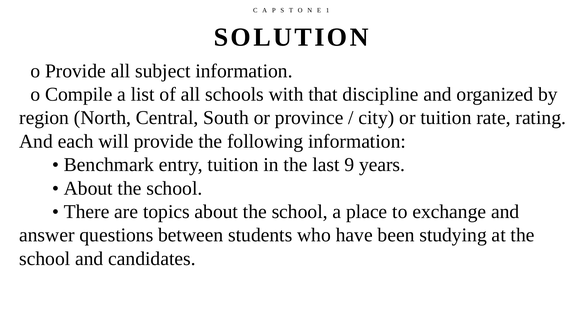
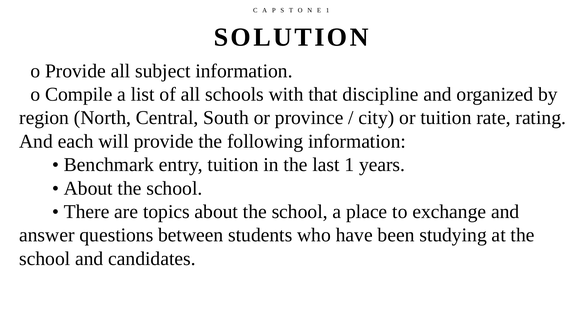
last 9: 9 -> 1
